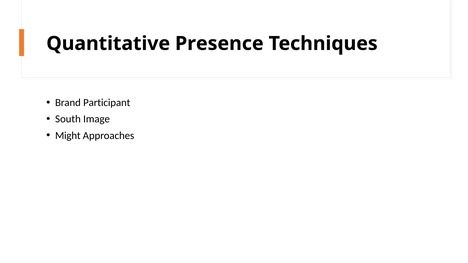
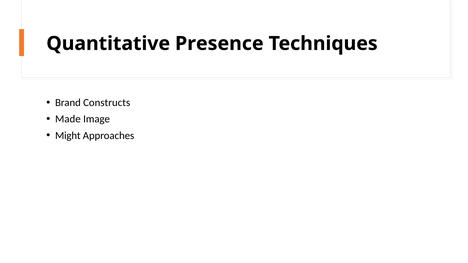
Participant: Participant -> Constructs
South: South -> Made
